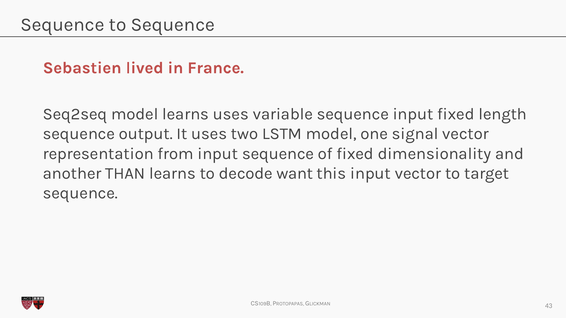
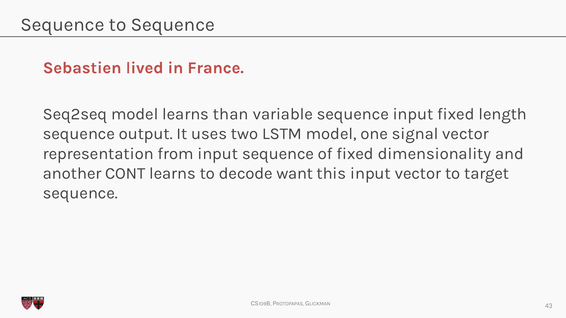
learns uses: uses -> than
THAN: THAN -> CONT
